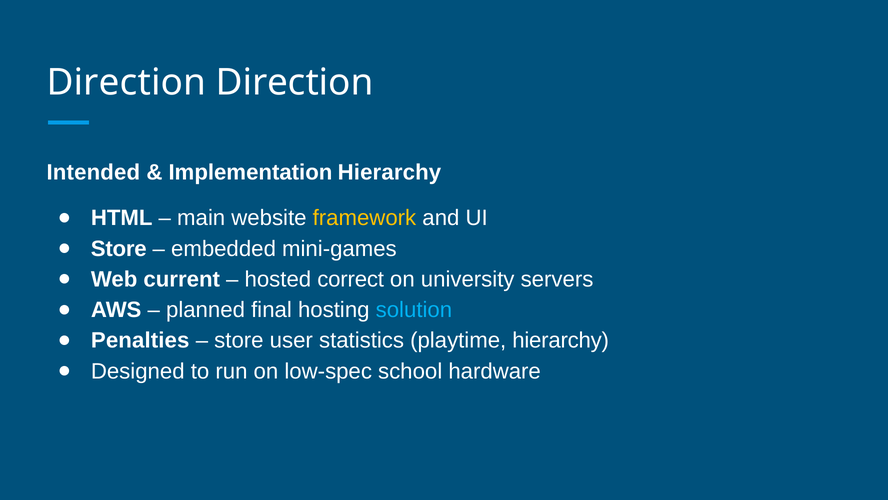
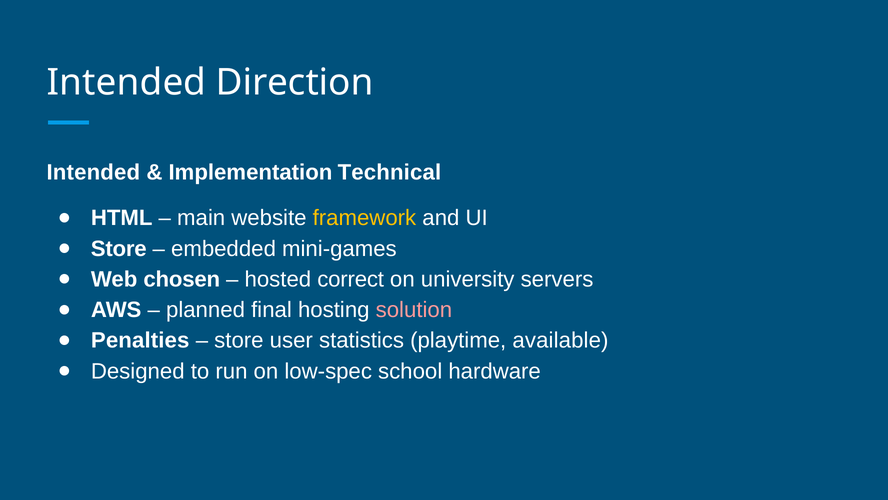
Direction at (126, 83): Direction -> Intended
Implementation Hierarchy: Hierarchy -> Technical
current: current -> chosen
solution colour: light blue -> pink
playtime hierarchy: hierarchy -> available
